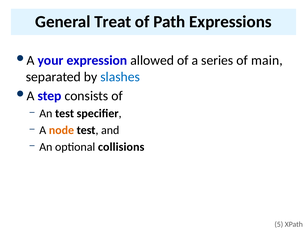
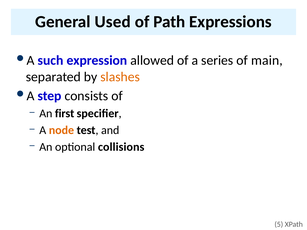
Treat: Treat -> Used
your: your -> such
slashes colour: blue -> orange
An test: test -> first
